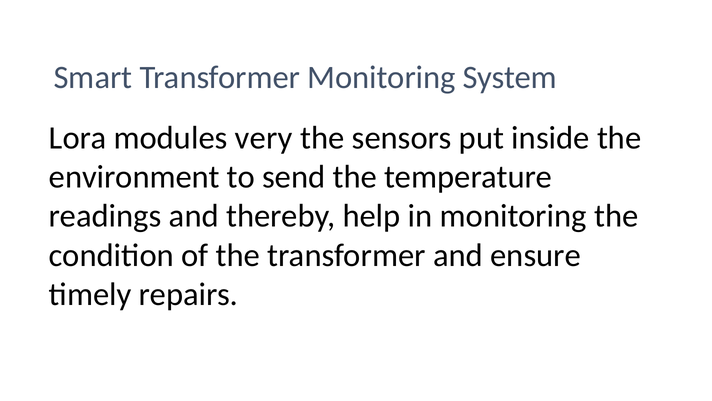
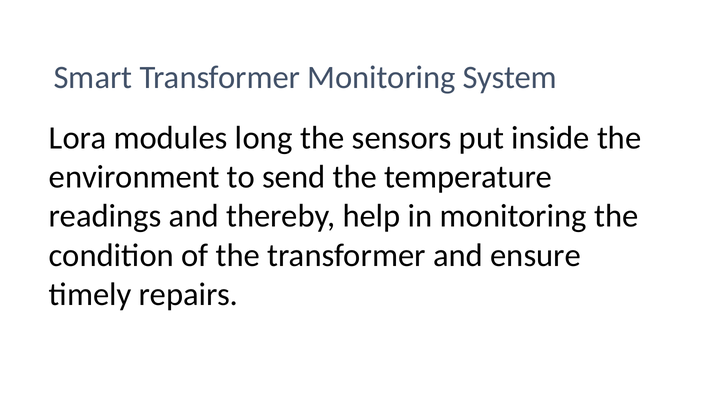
very: very -> long
